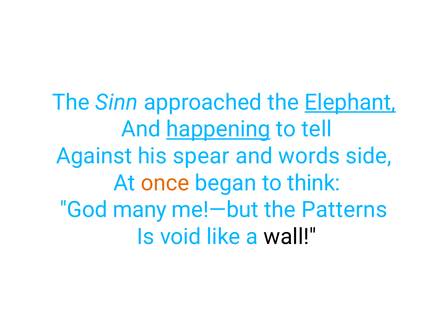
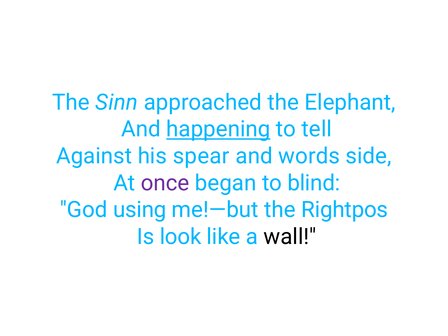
Elephant underline: present -> none
once colour: orange -> purple
think: think -> blind
many: many -> using
Patterns: Patterns -> Rightpos
void: void -> look
